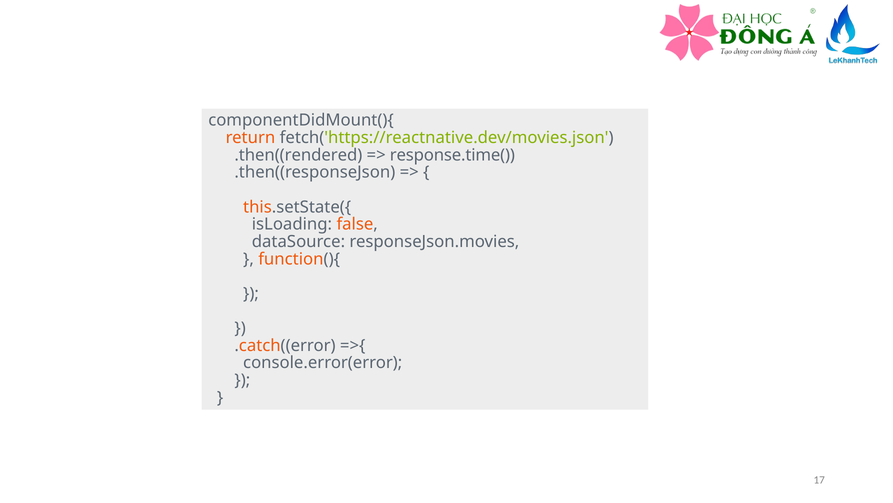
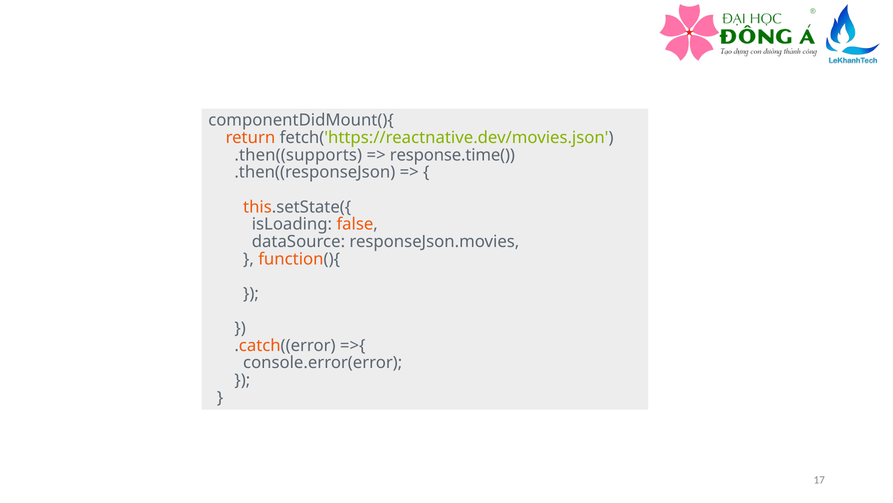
.then((rendered: .then((rendered -> .then((supports
